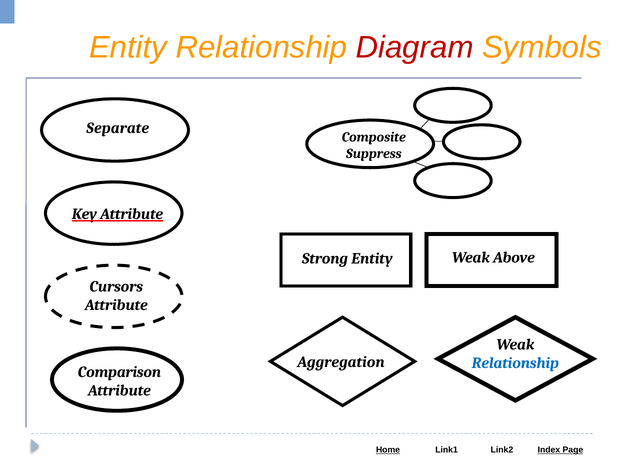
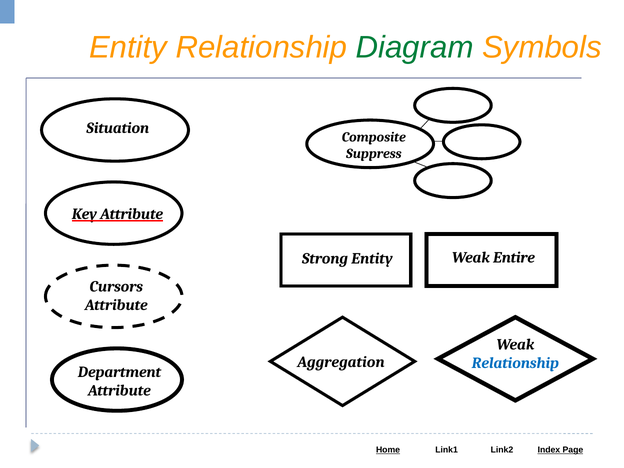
Diagram colour: red -> green
Separate: Separate -> Situation
Above: Above -> Entire
Comparison: Comparison -> Department
